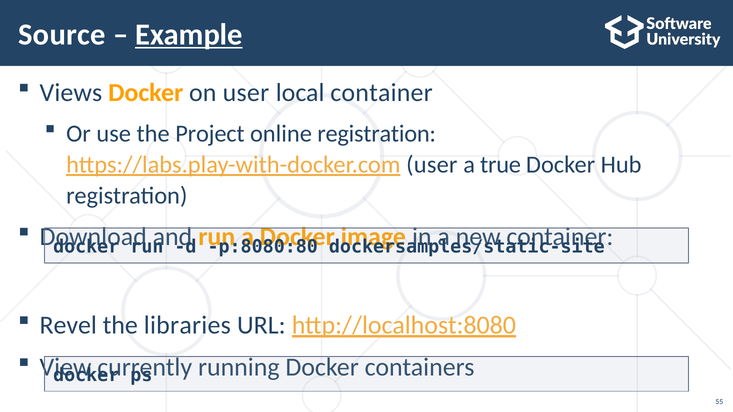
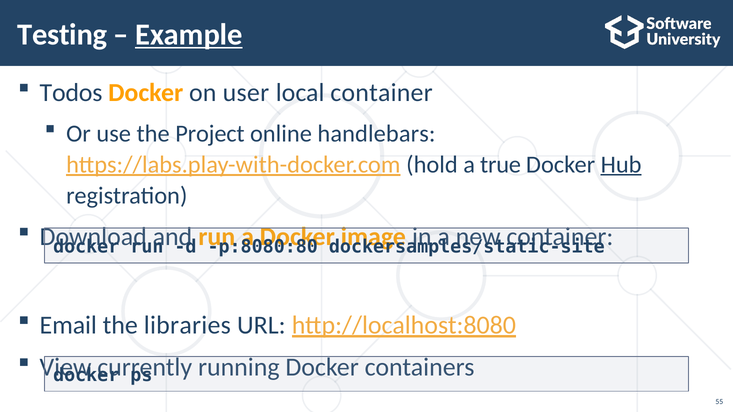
Source: Source -> Testing
Views: Views -> Todos
online registration: registration -> handlebars
user at (432, 165): user -> hold
Hub underline: none -> present
Revel: Revel -> Email
